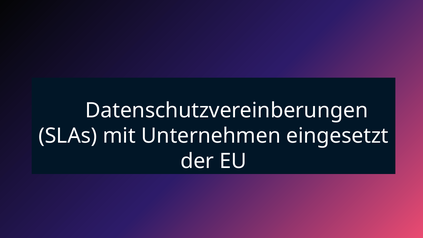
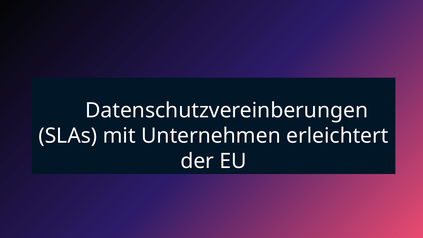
eingesetzt: eingesetzt -> erleichtert
